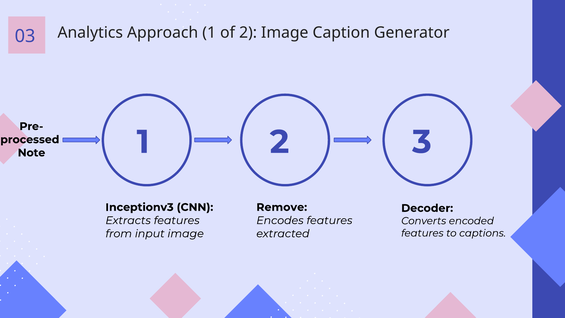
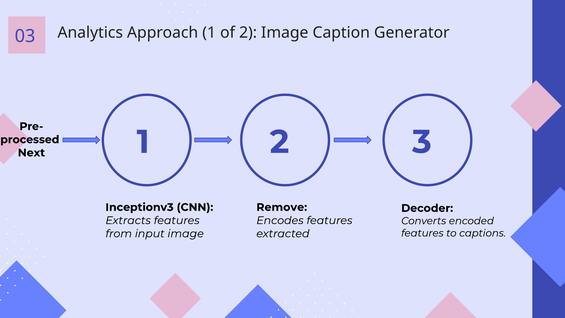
Note: Note -> Next
